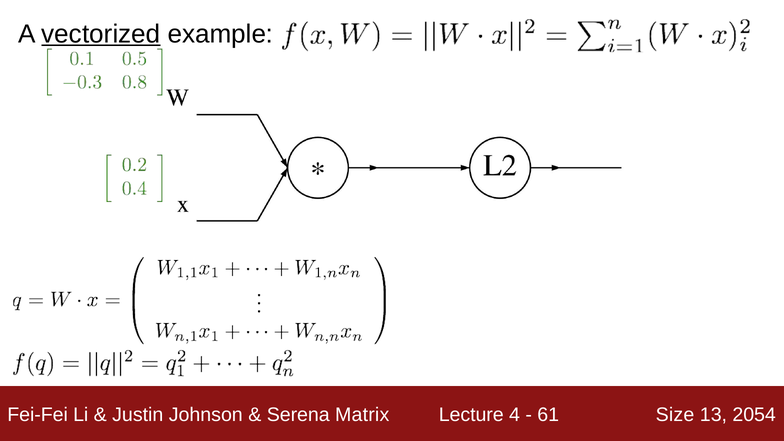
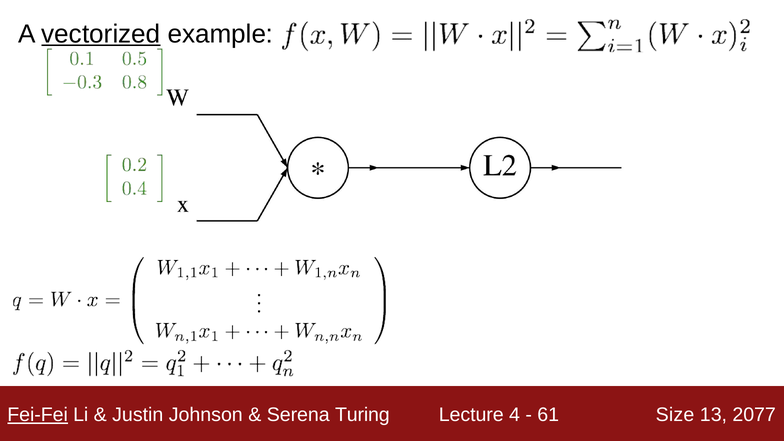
Fei-Fei underline: none -> present
Matrix: Matrix -> Turing
2054: 2054 -> 2077
